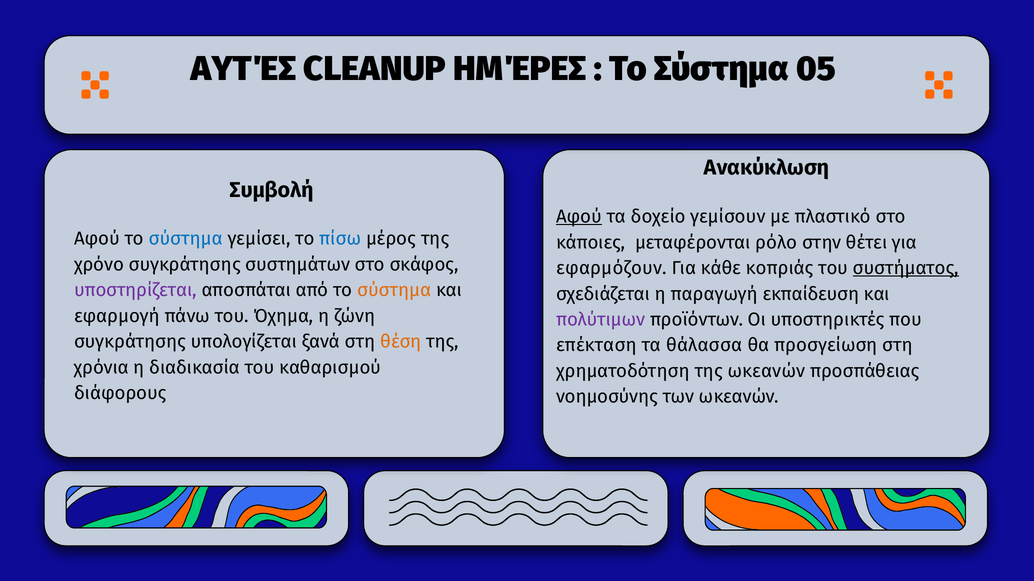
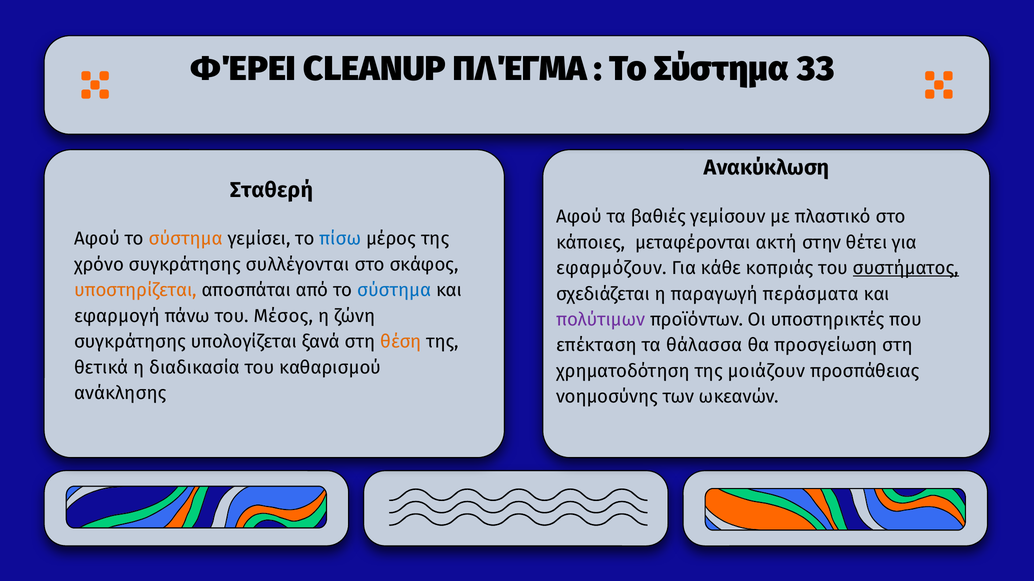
ΑΥΤΈΣ: ΑΥΤΈΣ -> ΦΈΡΕΙ
ΗΜΈΡΕΣ: ΗΜΈΡΕΣ -> ΠΛΈΓΜΑ
05: 05 -> 33
Συμβολή: Συμβολή -> Σταθερή
Αφού at (579, 217) underline: present -> none
δοχείο: δοχείο -> βαθιές
σύστημα at (186, 239) colour: blue -> orange
ρόλο: ρόλο -> ακτή
συστημάτων: συστημάτων -> συλλέγονται
υποστηρίζεται colour: purple -> orange
σύστημα at (394, 290) colour: orange -> blue
εκπαίδευση: εκπαίδευση -> περάσματα
Όχημα: Όχημα -> Μέσος
χρόνια: χρόνια -> θετικά
της ωκεανών: ωκεανών -> μοιάζουν
διάφορους: διάφορους -> ανάκλησης
